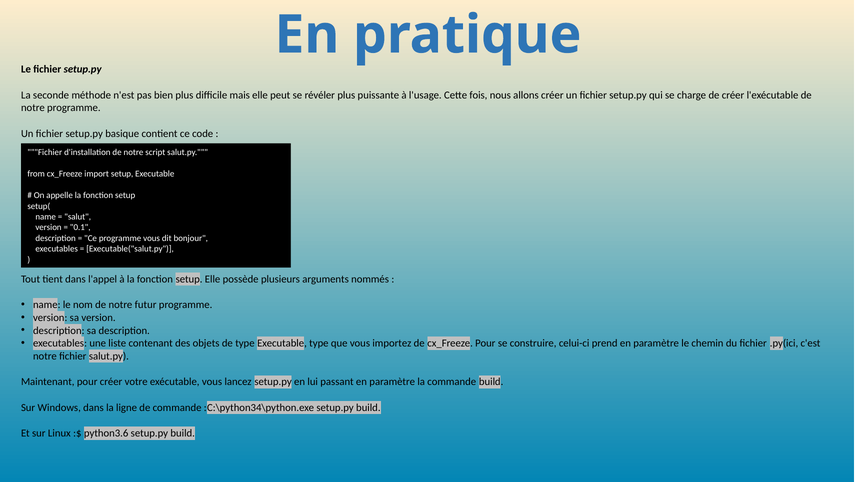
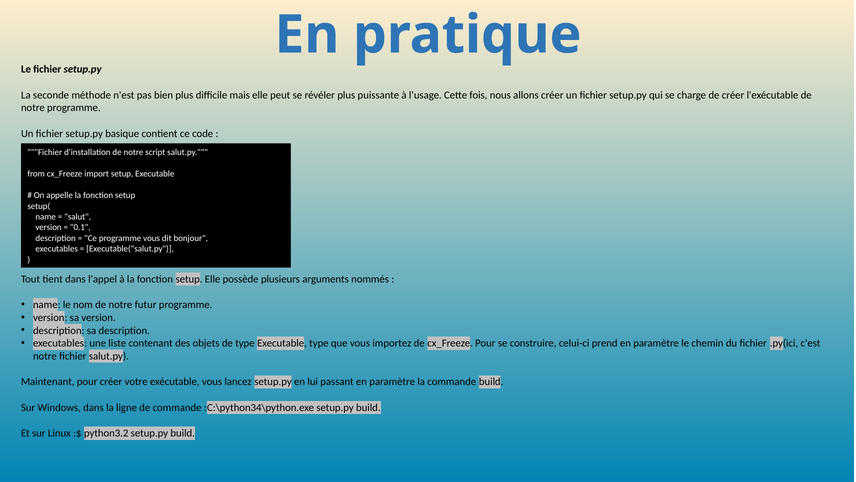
python3.6: python3.6 -> python3.2
